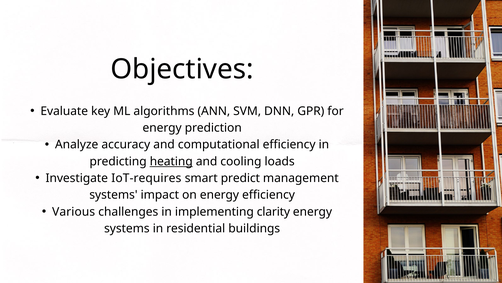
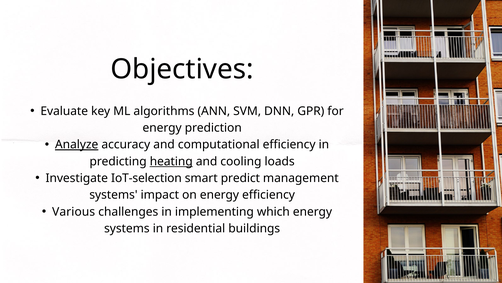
Analyze underline: none -> present
IoT-requires: IoT-requires -> IoT-selection
clarity: clarity -> which
